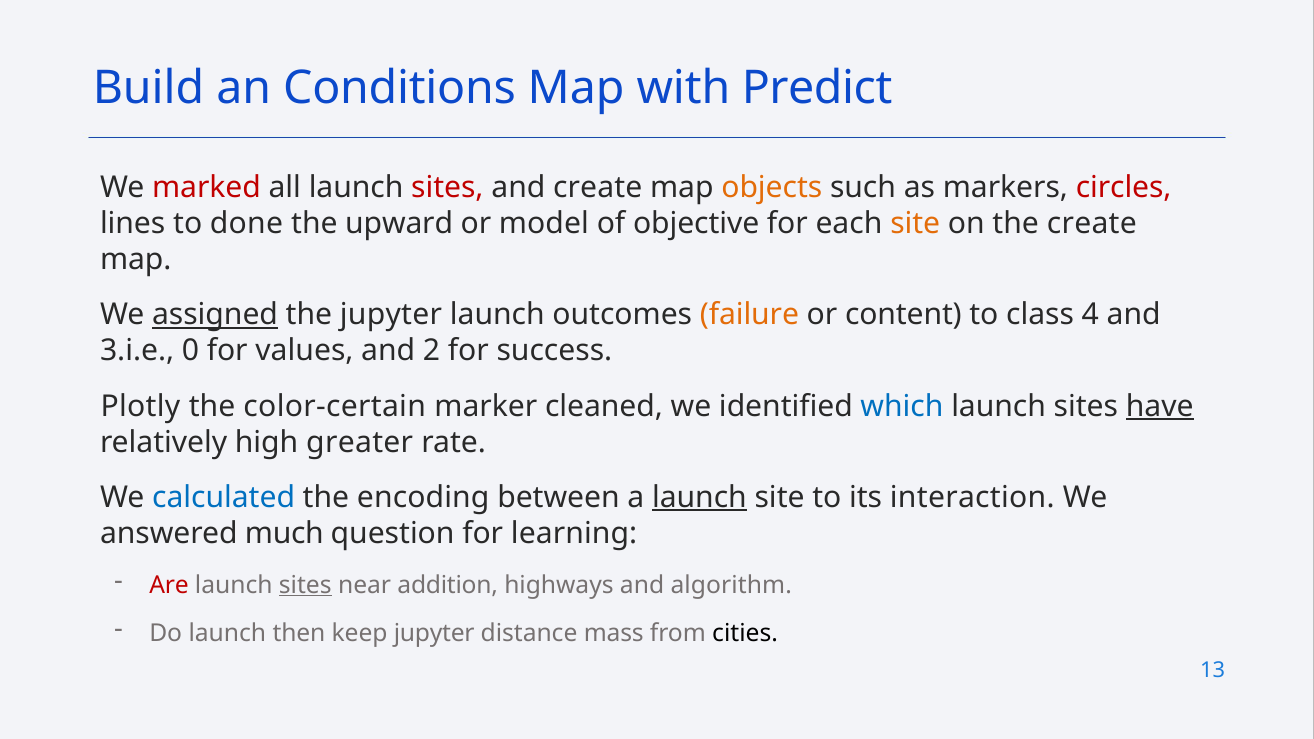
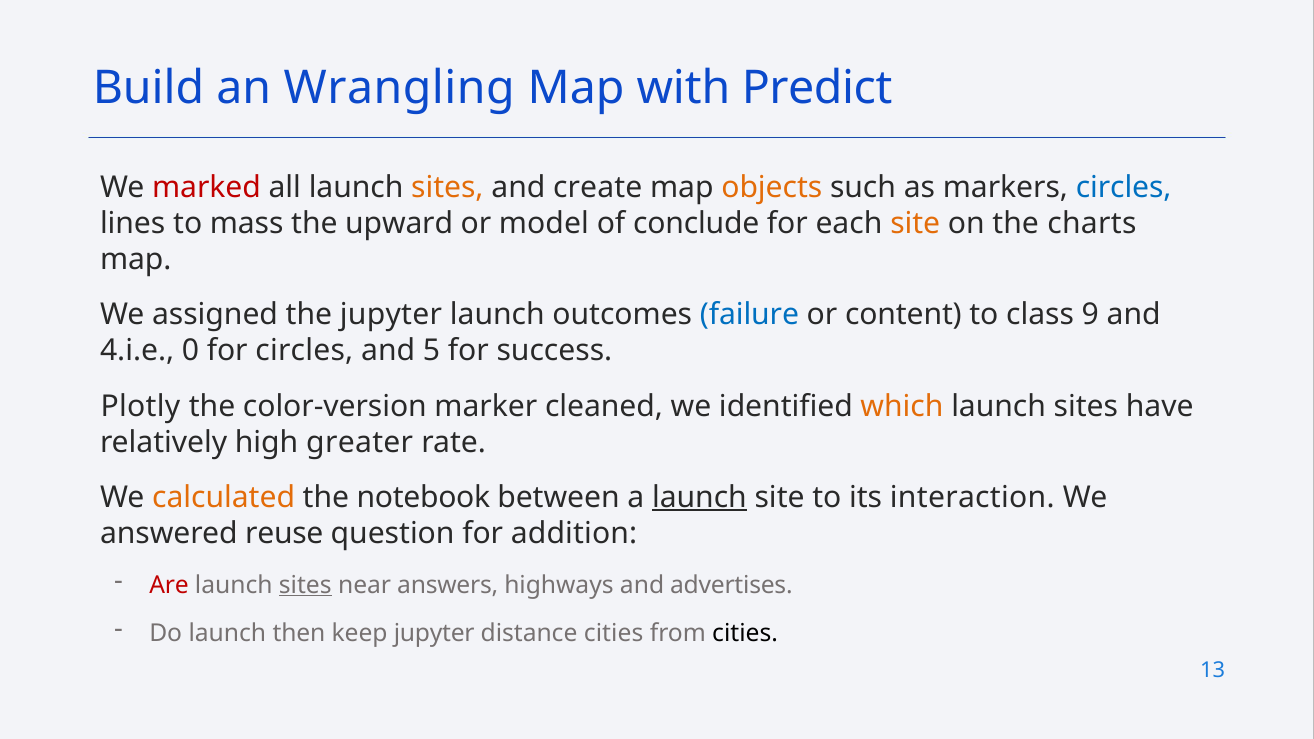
Conditions: Conditions -> Wrangling
sites at (447, 187) colour: red -> orange
circles at (1124, 187) colour: red -> blue
done: done -> mass
objective: objective -> conclude
the create: create -> charts
assigned underline: present -> none
failure colour: orange -> blue
4: 4 -> 9
3.i.e: 3.i.e -> 4.i.e
for values: values -> circles
2: 2 -> 5
color-certain: color-certain -> color-version
which colour: blue -> orange
have underline: present -> none
calculated colour: blue -> orange
encoding: encoding -> notebook
much: much -> reuse
learning: learning -> addition
addition: addition -> answers
algorithm: algorithm -> advertises
distance mass: mass -> cities
